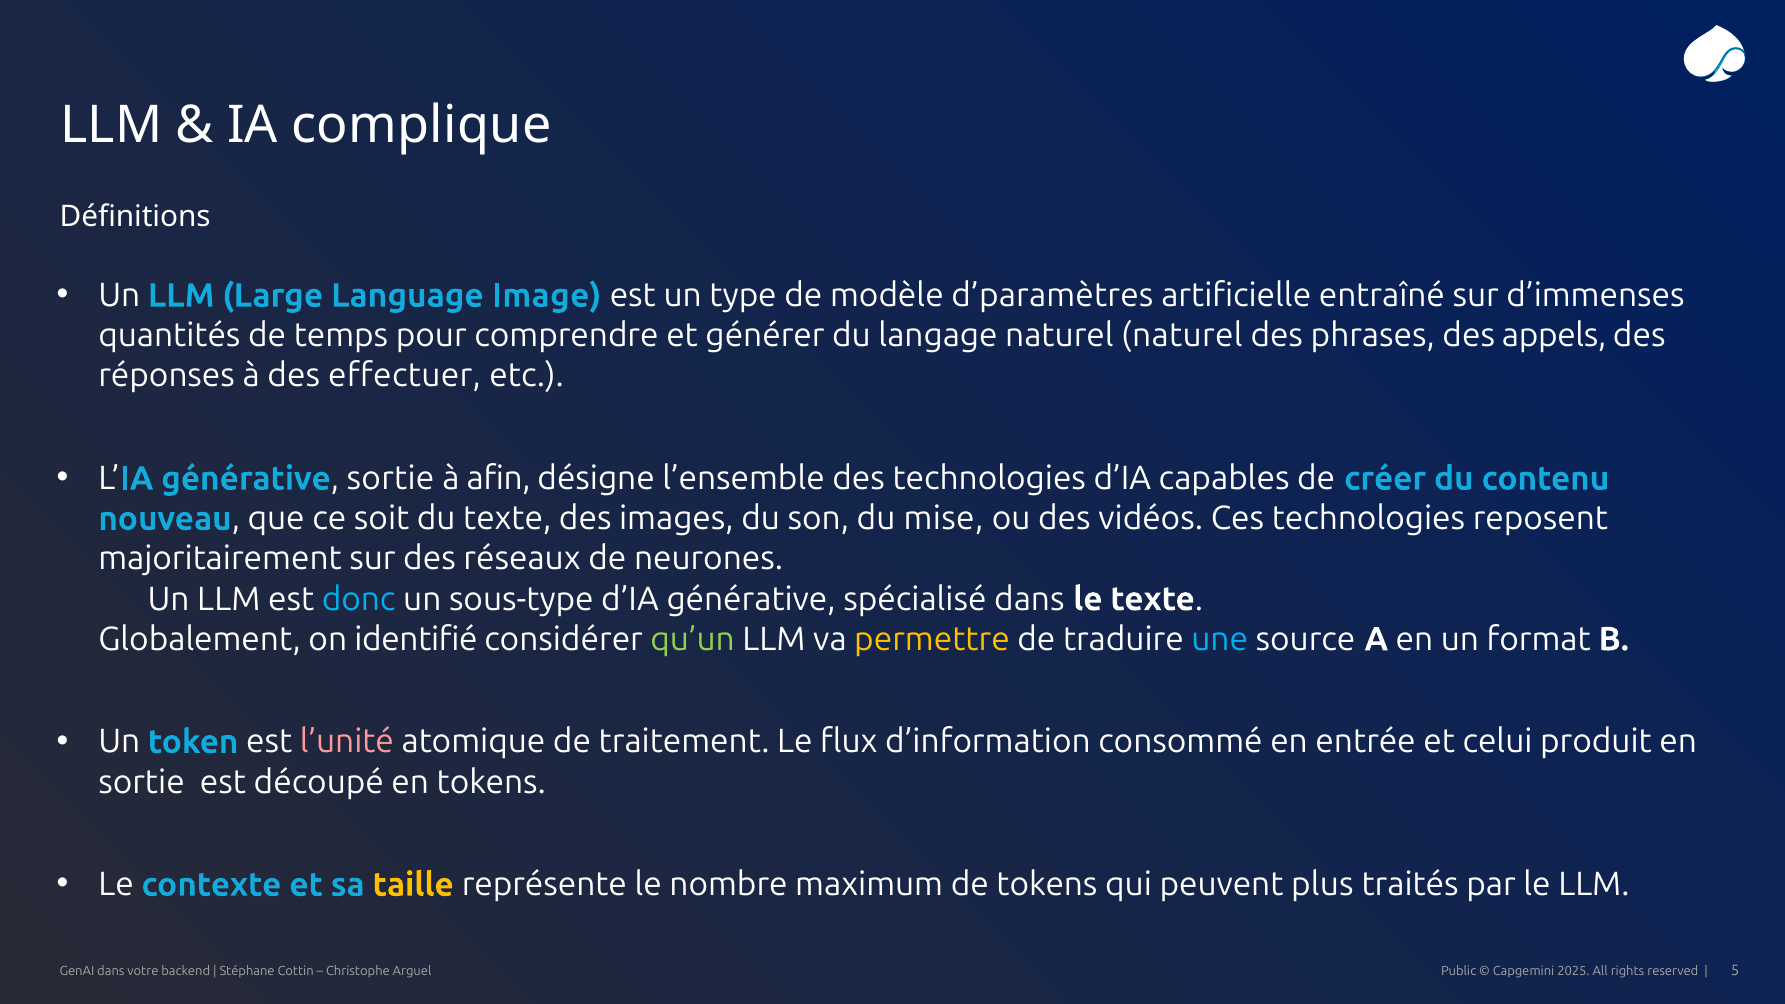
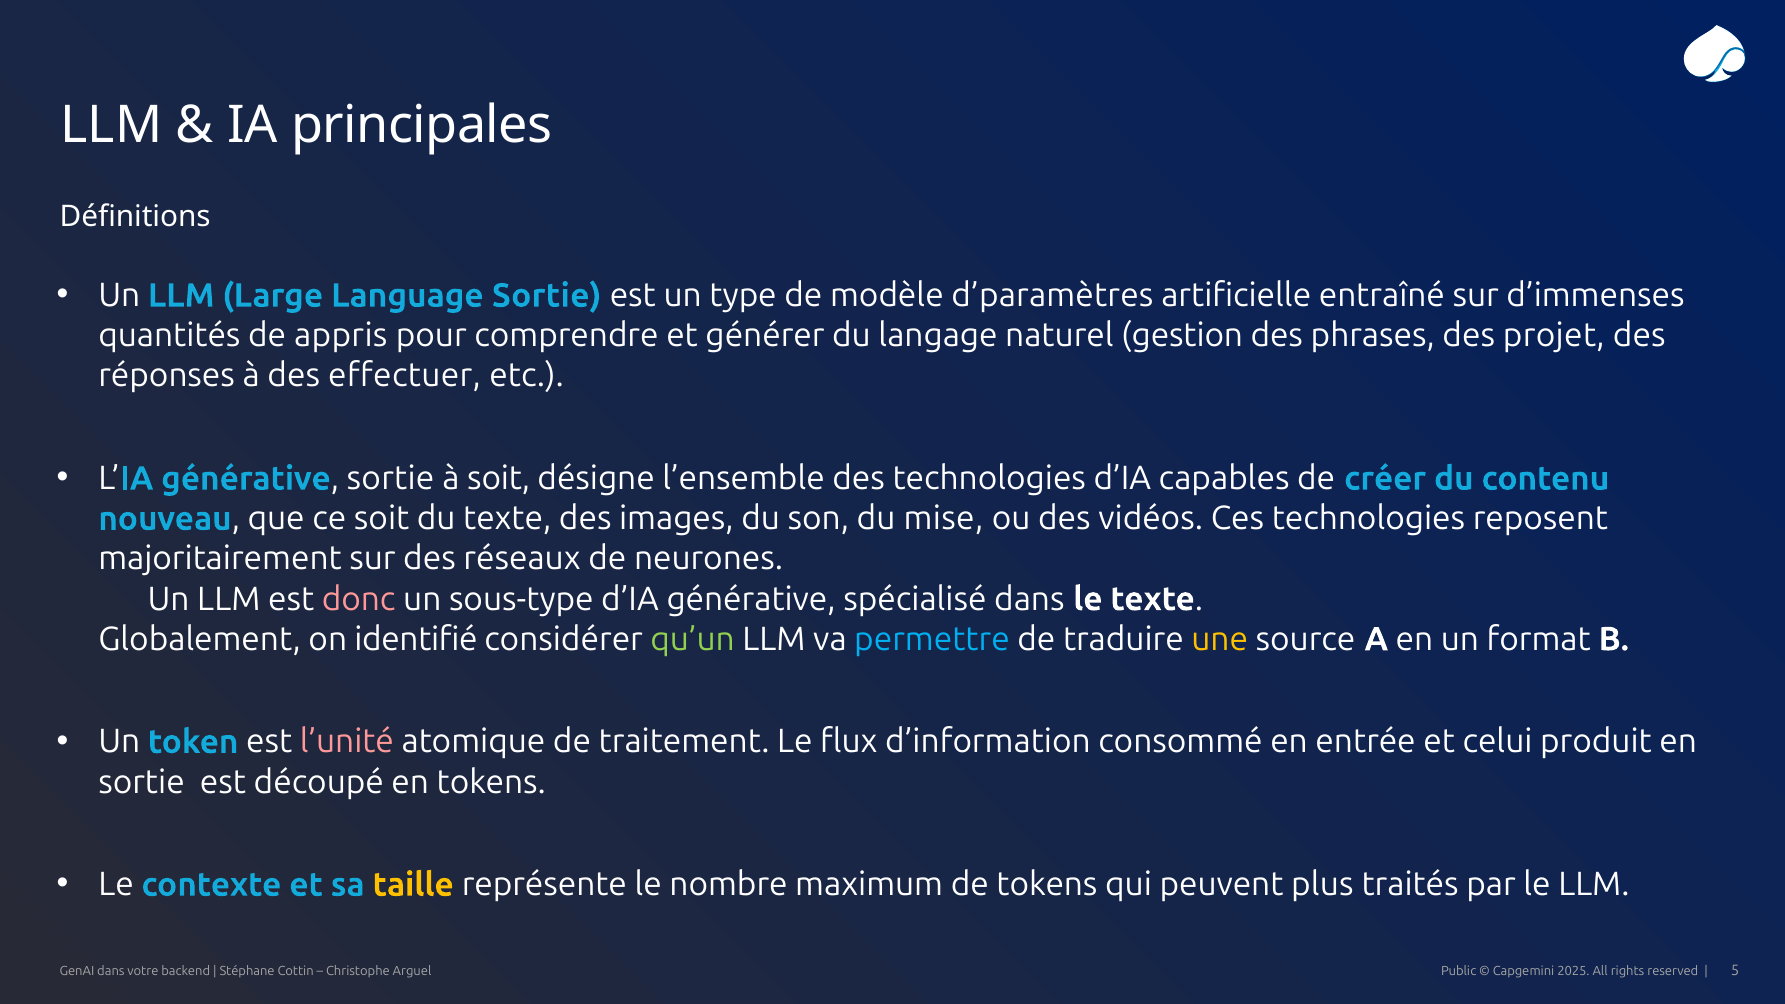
complique: complique -> principales
Language Image: Image -> Sortie
temps: temps -> appris
naturel naturel: naturel -> gestion
appels: appels -> projet
à afin: afin -> soit
donc colour: light blue -> pink
permettre colour: yellow -> light blue
une colour: light blue -> yellow
